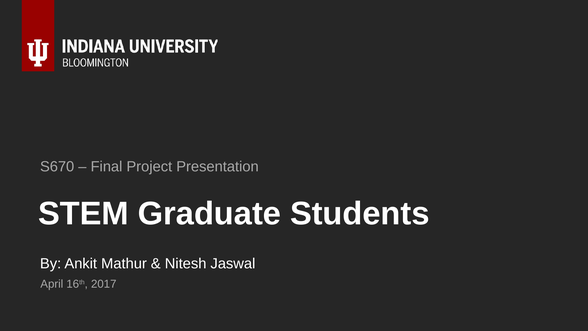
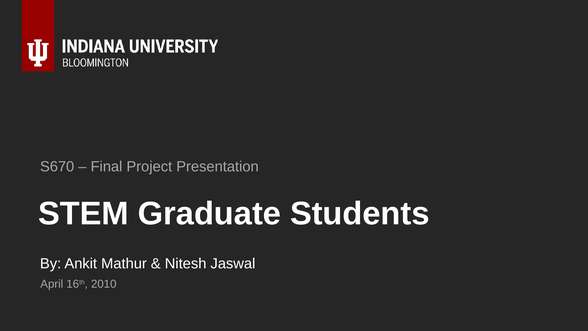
2017: 2017 -> 2010
